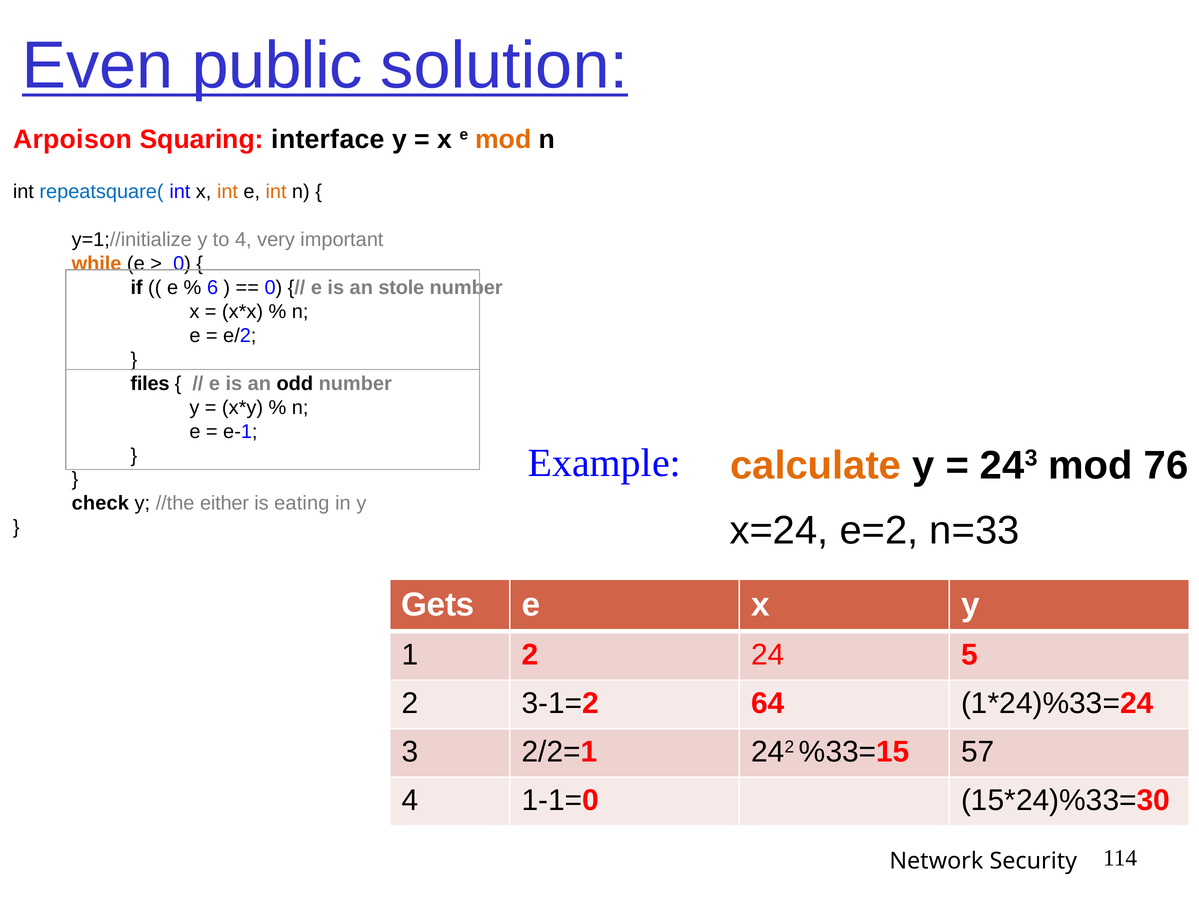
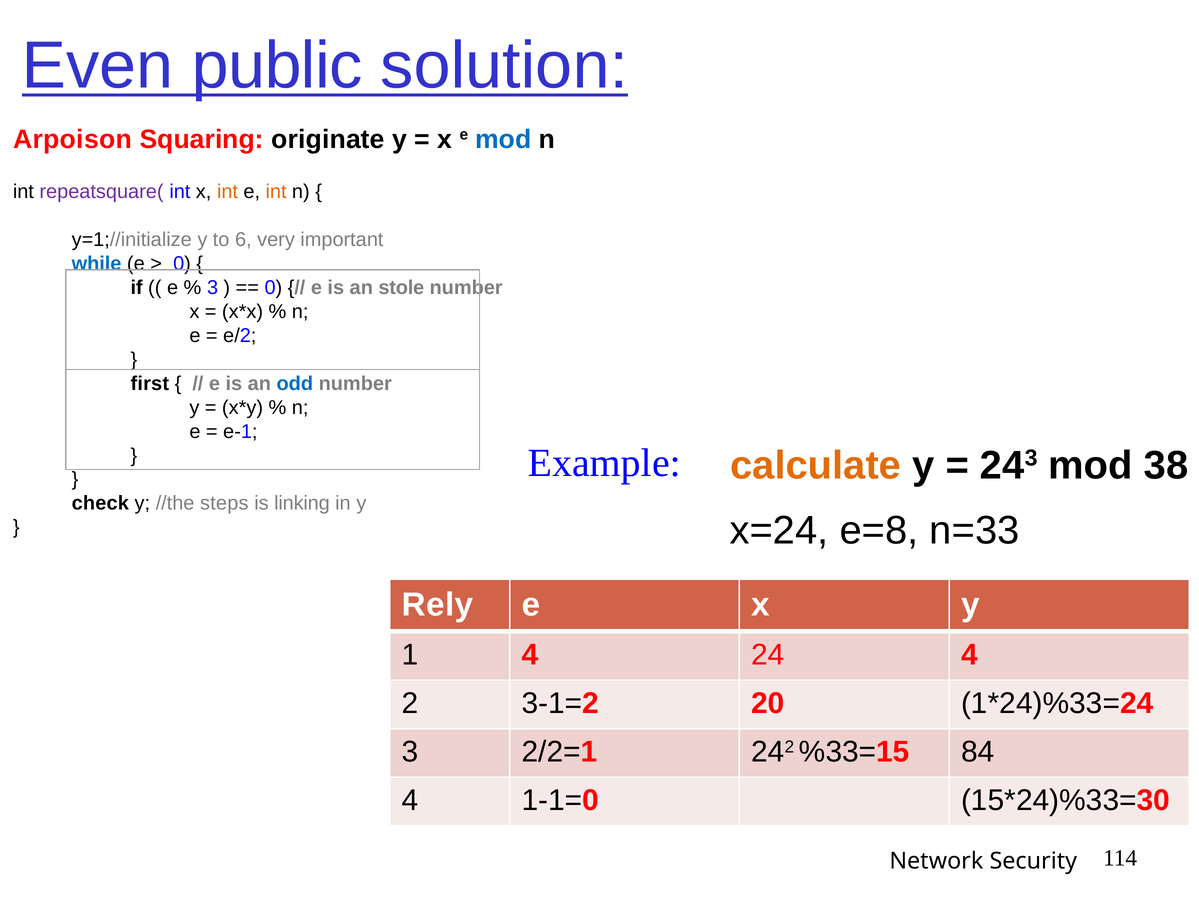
interface: interface -> originate
mod at (503, 140) colour: orange -> blue
repeatsquare( colour: blue -> purple
to 4: 4 -> 6
while colour: orange -> blue
6 at (213, 288): 6 -> 3
files: files -> first
odd colour: black -> blue
76: 76 -> 38
either: either -> steps
eating: eating -> linking
e=2: e=2 -> e=8
Gets: Gets -> Rely
1 2: 2 -> 4
24 5: 5 -> 4
64: 64 -> 20
57: 57 -> 84
